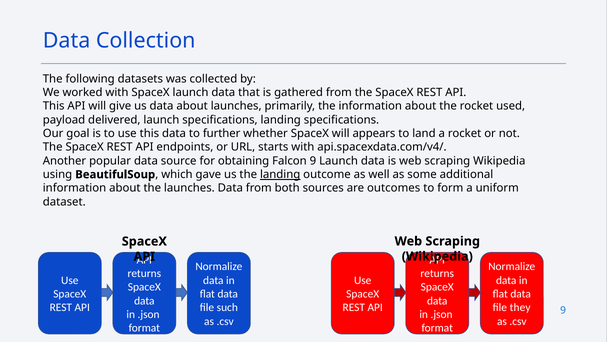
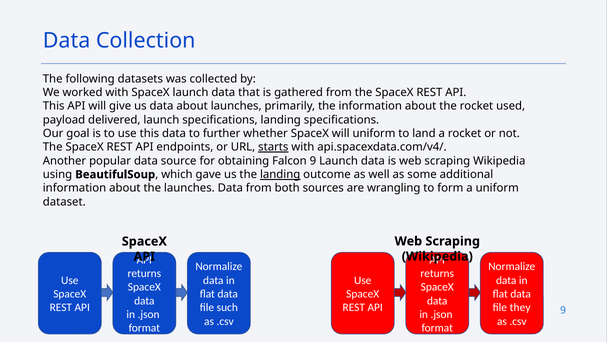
will appears: appears -> uniform
starts underline: none -> present
outcomes: outcomes -> wrangling
